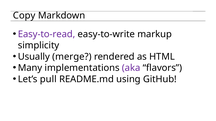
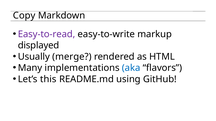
simplicity: simplicity -> displayed
aka colour: purple -> blue
pull: pull -> this
